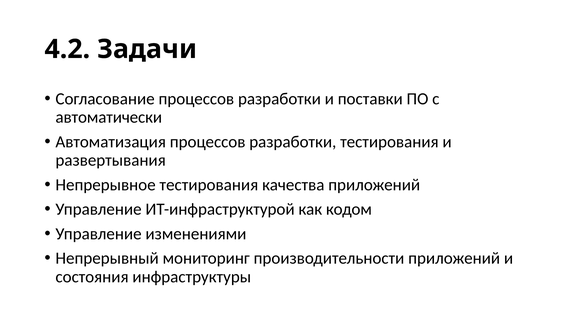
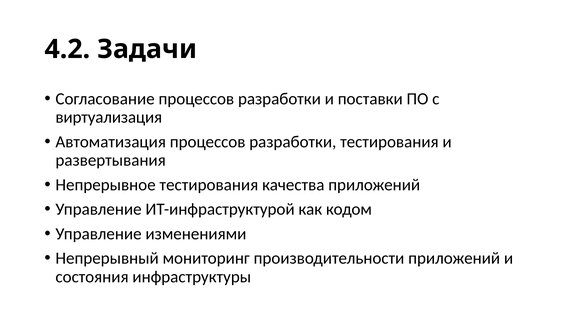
автоматически: автоматически -> виртуализация
